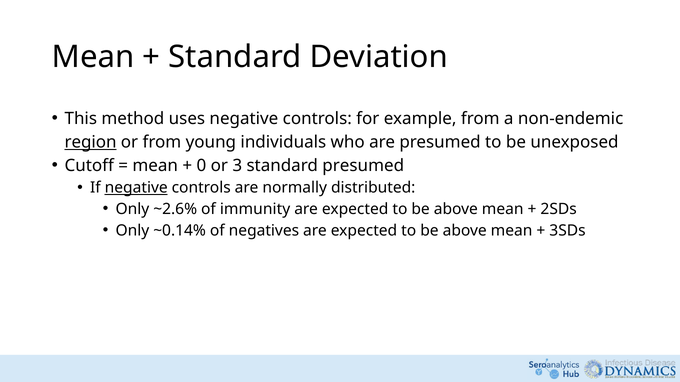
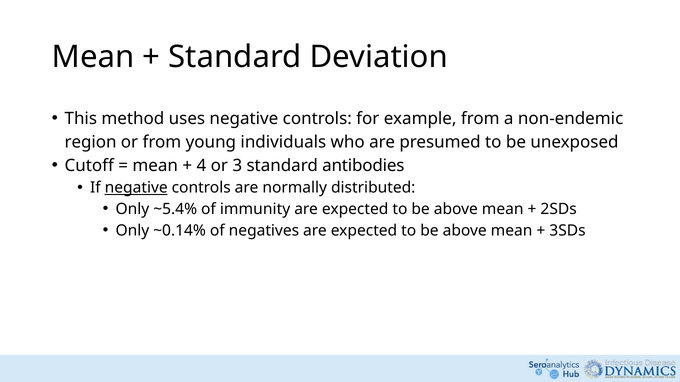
region underline: present -> none
0: 0 -> 4
standard presumed: presumed -> antibodies
~2.6%: ~2.6% -> ~5.4%
